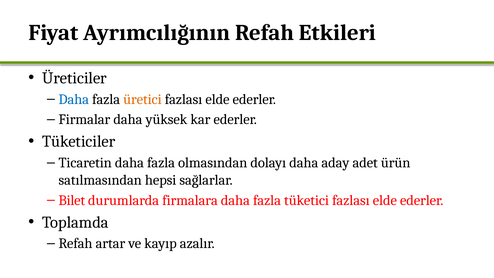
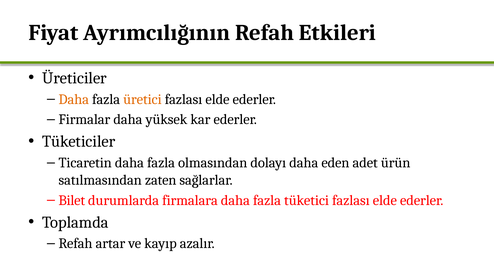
Daha at (74, 99) colour: blue -> orange
aday: aday -> eden
hepsi: hepsi -> zaten
